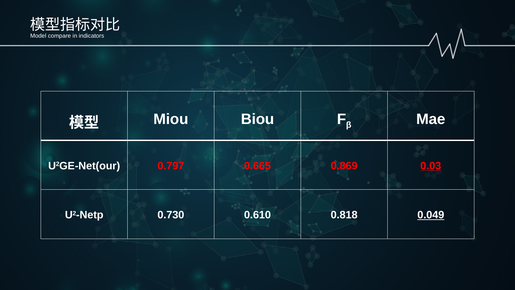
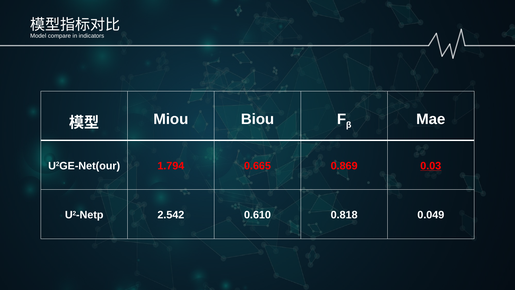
0.797: 0.797 -> 1.794
0.730: 0.730 -> 2.542
0.049 underline: present -> none
